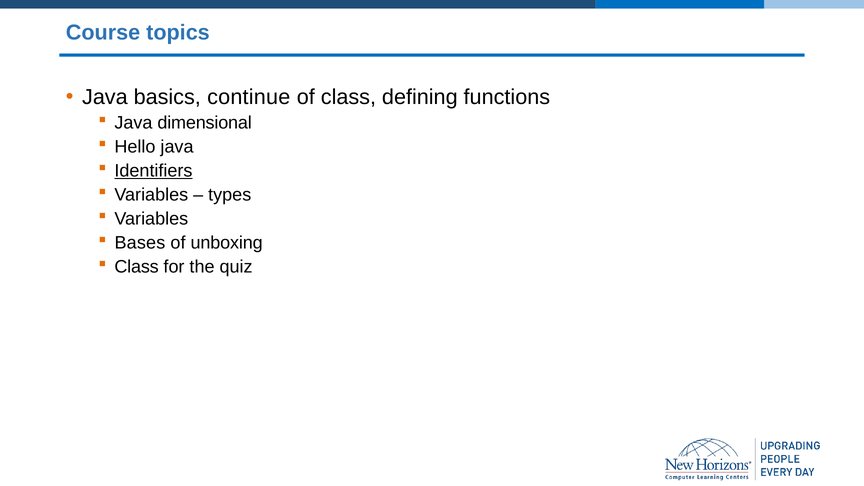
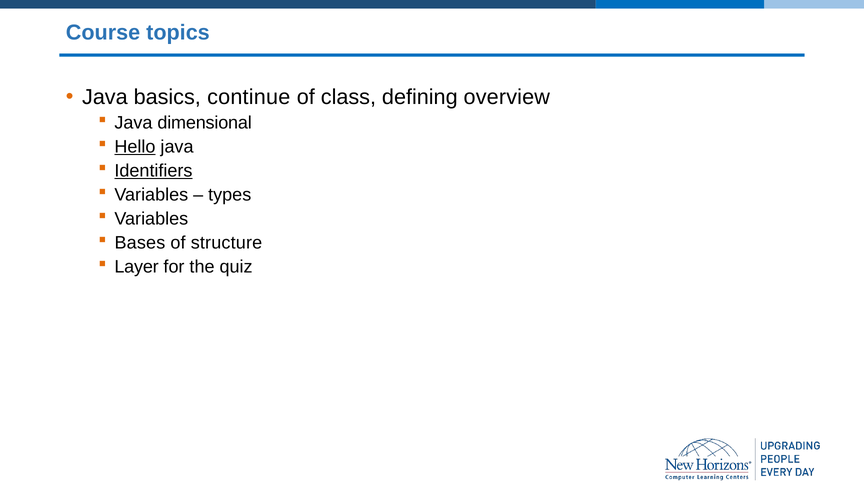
functions: functions -> overview
Hello underline: none -> present
unboxing: unboxing -> structure
Class at (137, 267): Class -> Layer
